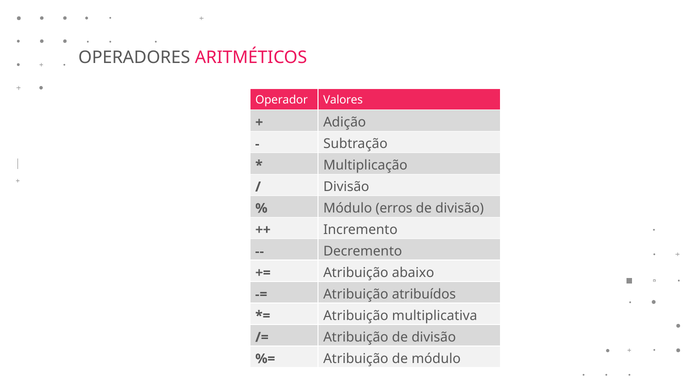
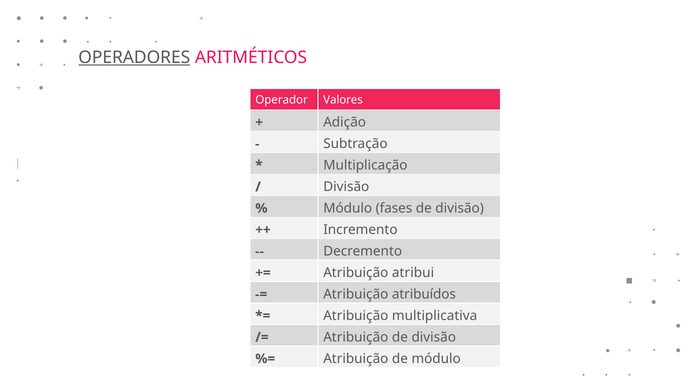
OPERADORES underline: none -> present
erros: erros -> fases
abaixo: abaixo -> atribui
